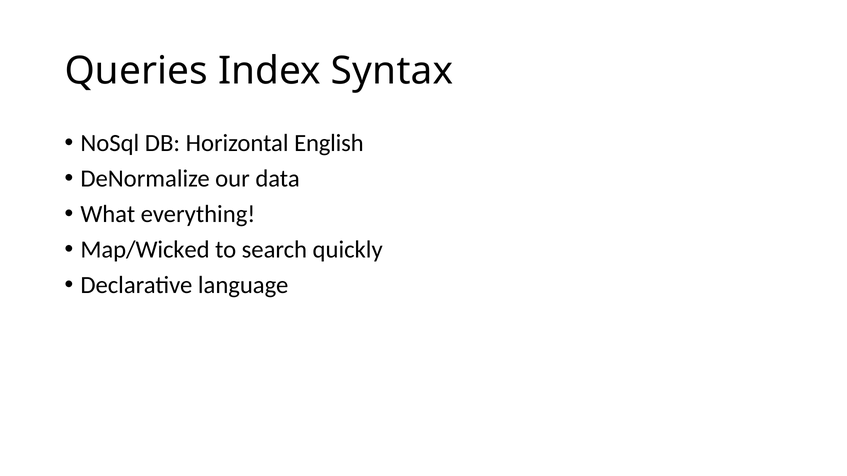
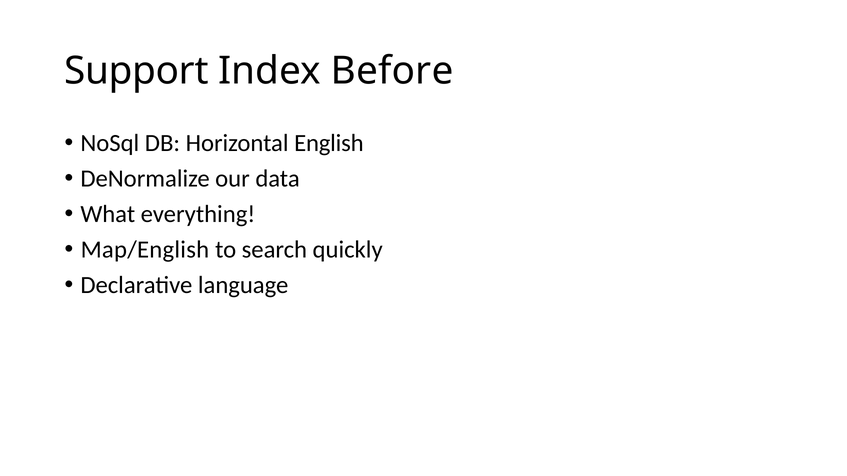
Queries: Queries -> Support
Syntax: Syntax -> Before
Map/Wicked: Map/Wicked -> Map/English
